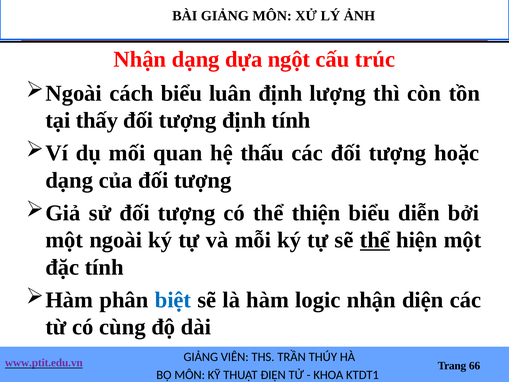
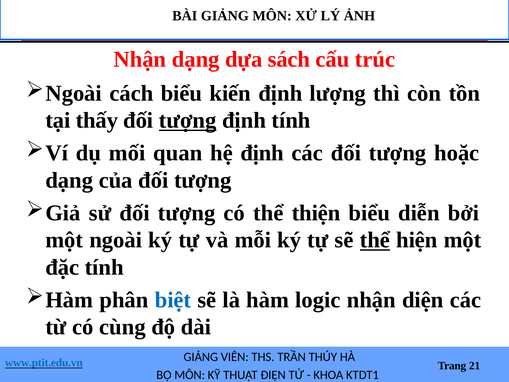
ngột: ngột -> sách
luân: luân -> kiến
tượng at (188, 120) underline: none -> present
hệ thấu: thấu -> định
www.ptit.edu.vn colour: purple -> blue
66: 66 -> 21
